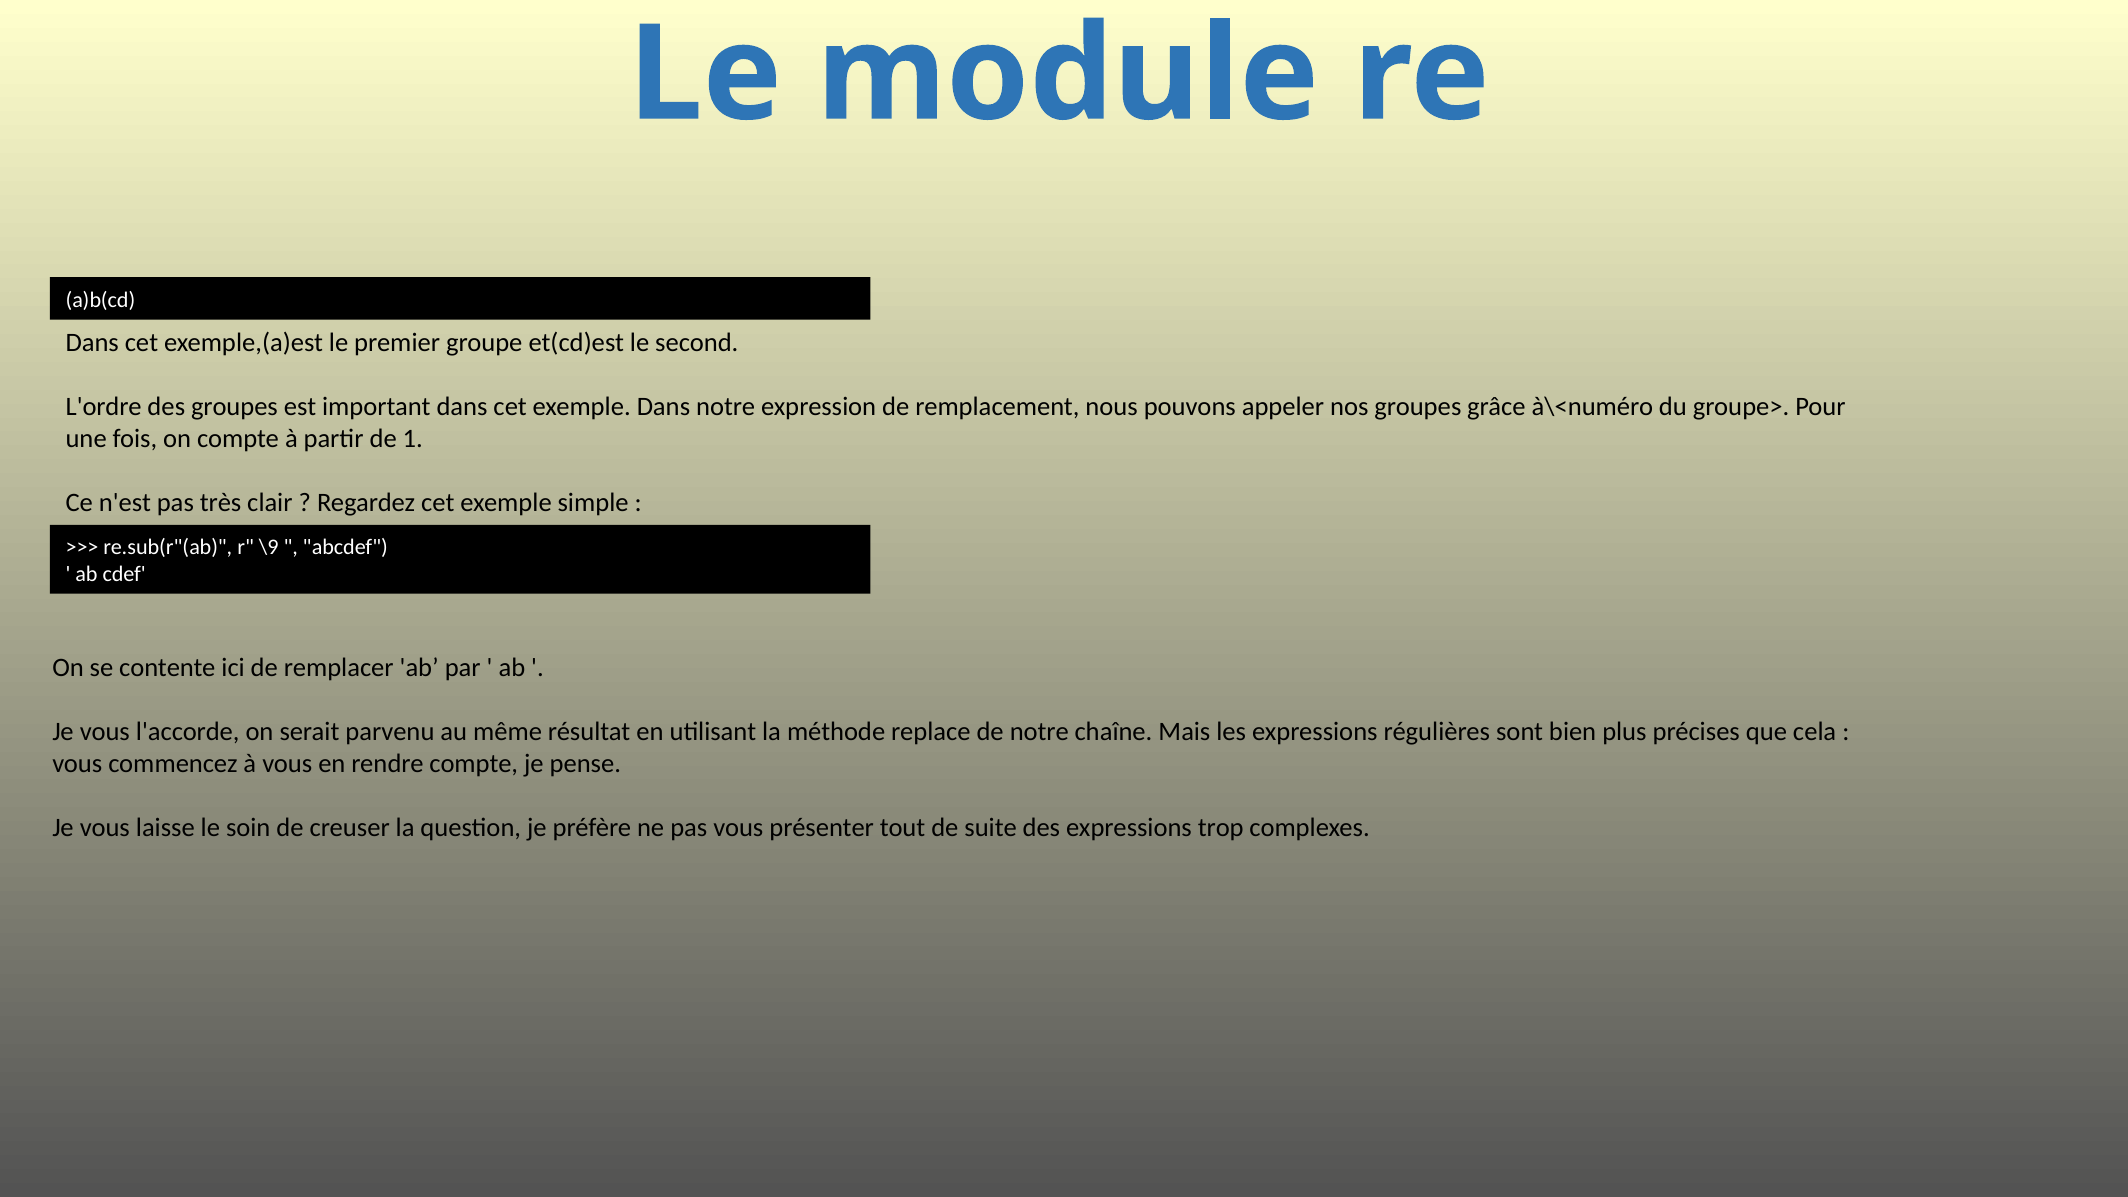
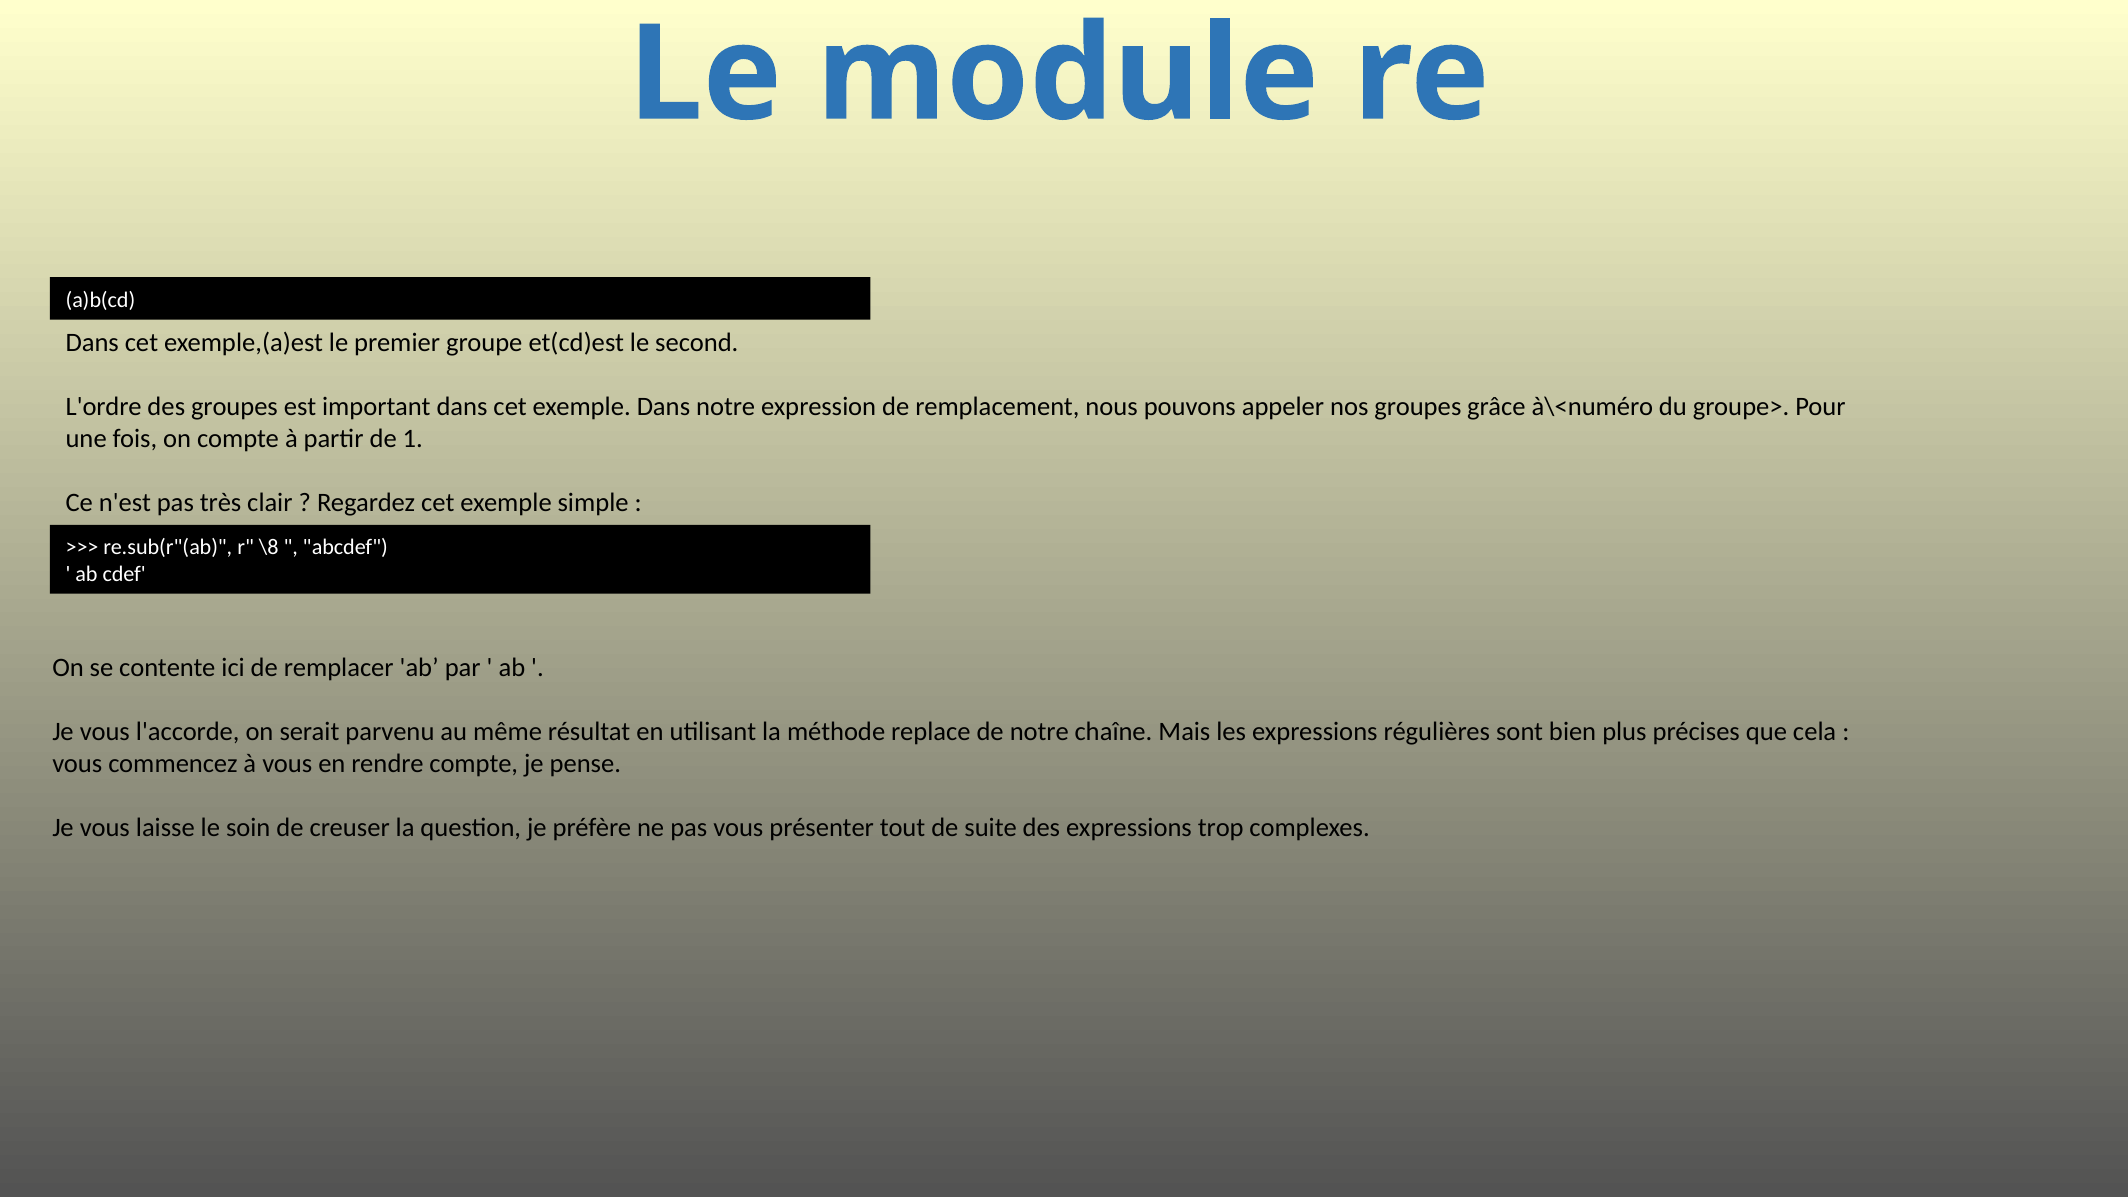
\9: \9 -> \8
